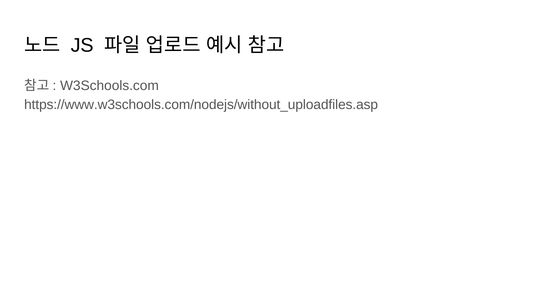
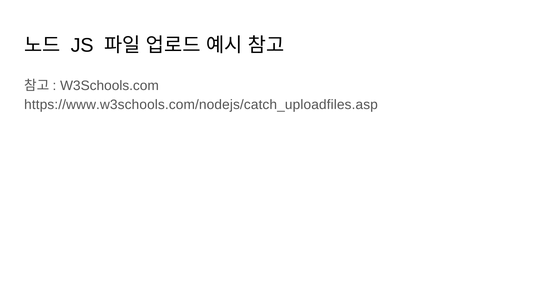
https://www.w3schools.com/nodejs/without_uploadfiles.asp: https://www.w3schools.com/nodejs/without_uploadfiles.asp -> https://www.w3schools.com/nodejs/catch_uploadfiles.asp
